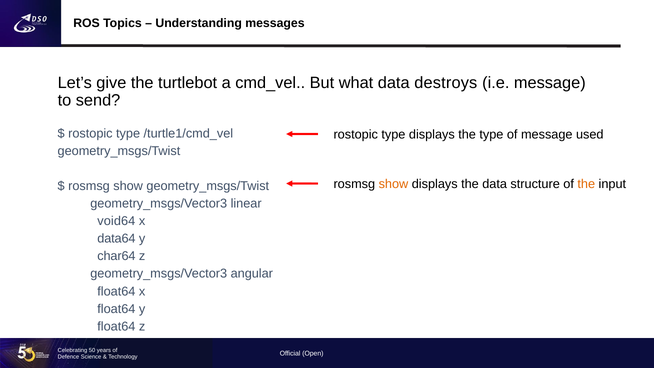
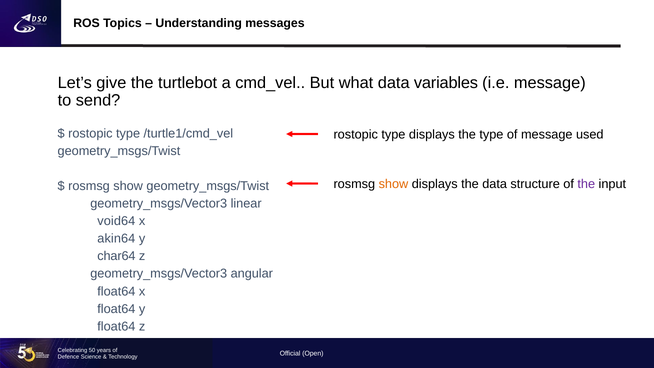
destroys: destroys -> variables
the at (586, 184) colour: orange -> purple
data64: data64 -> akin64
